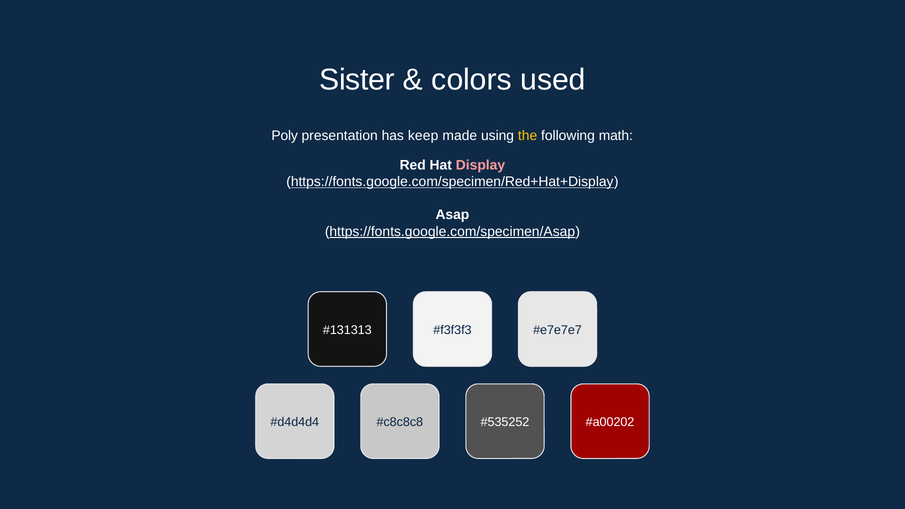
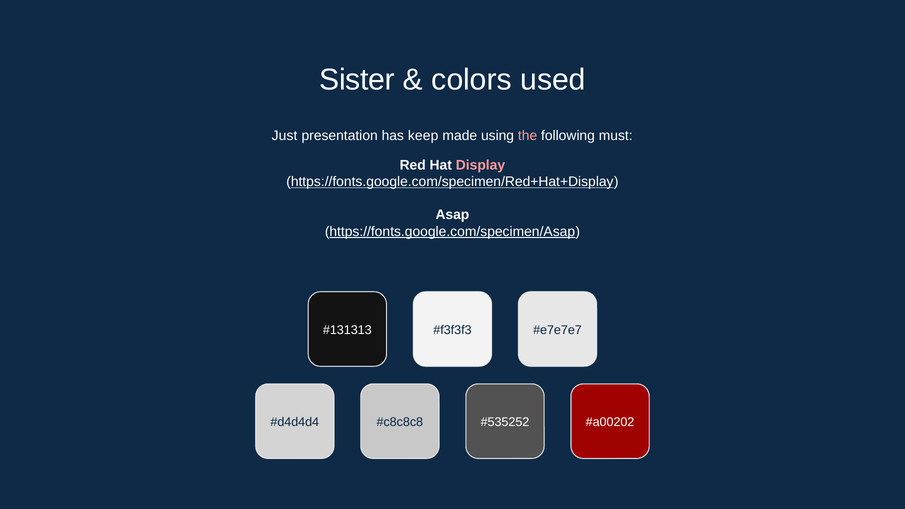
Poly: Poly -> Just
the colour: yellow -> pink
math: math -> must
